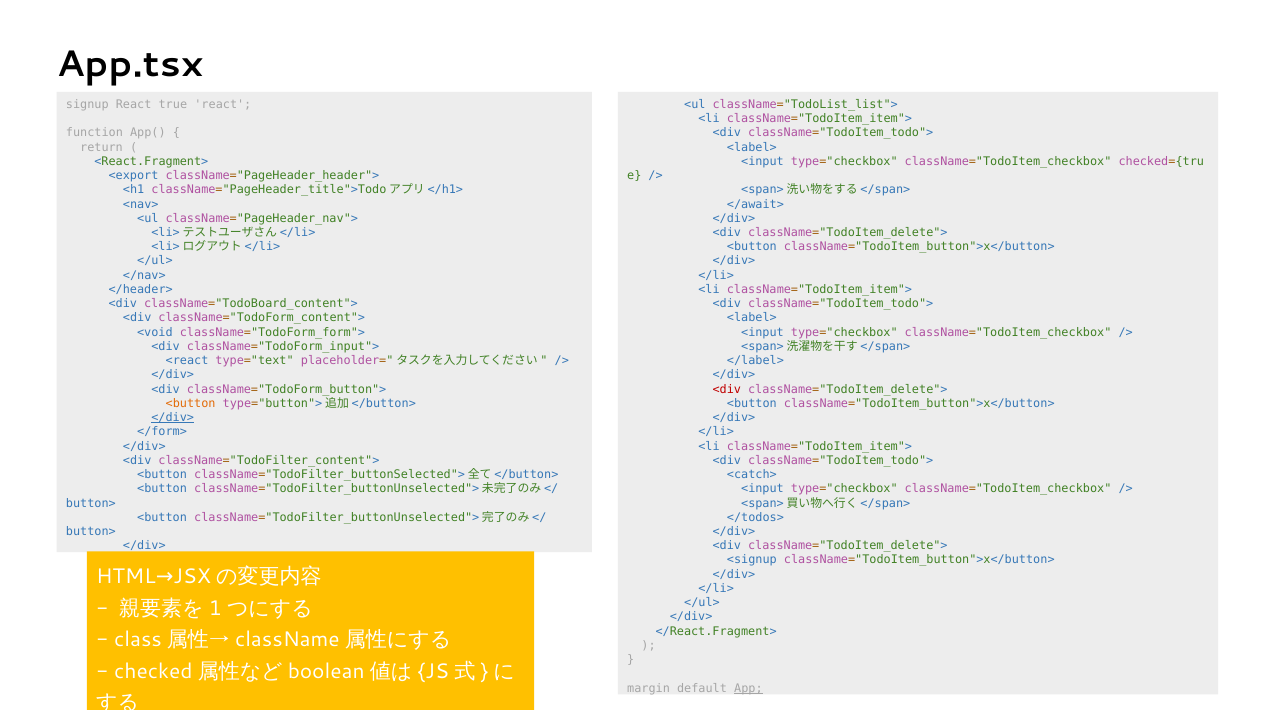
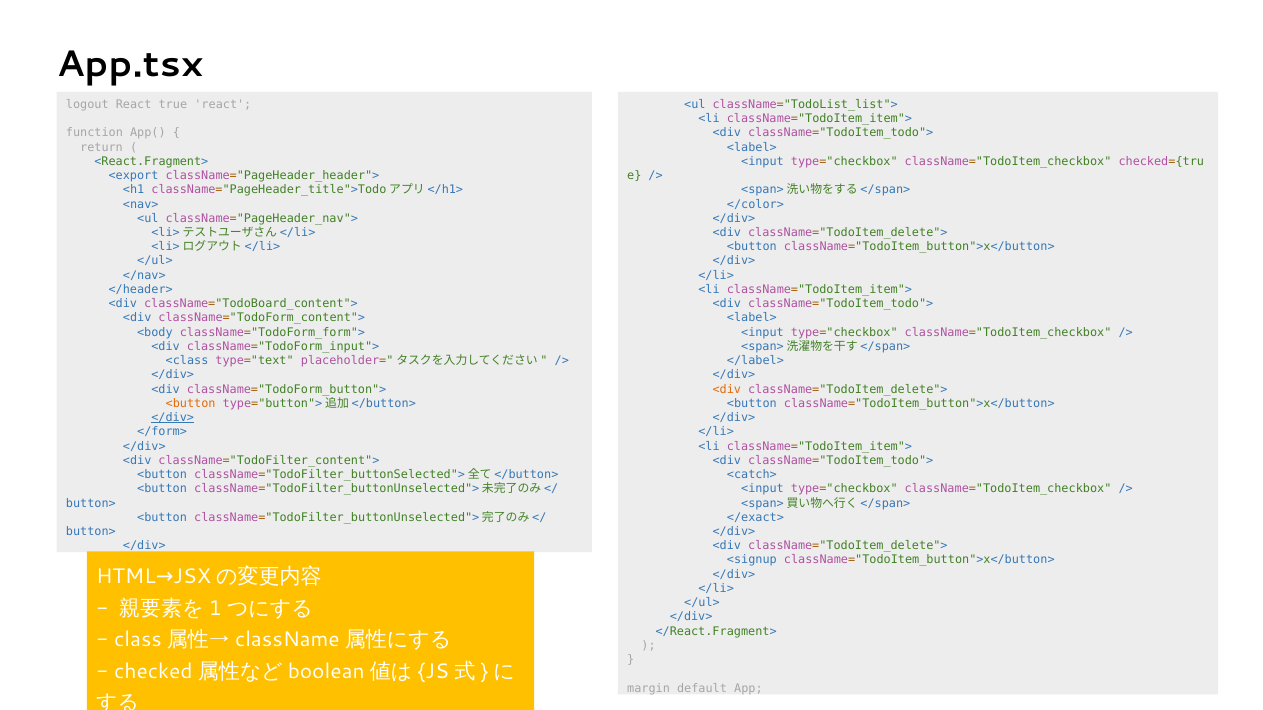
signup: signup -> logout
</await>: </await> -> </color>
<void: <void -> <body
<react: <react -> <class
<div at (727, 389) colour: red -> orange
</todos>: </todos> -> </exact>
App underline: present -> none
